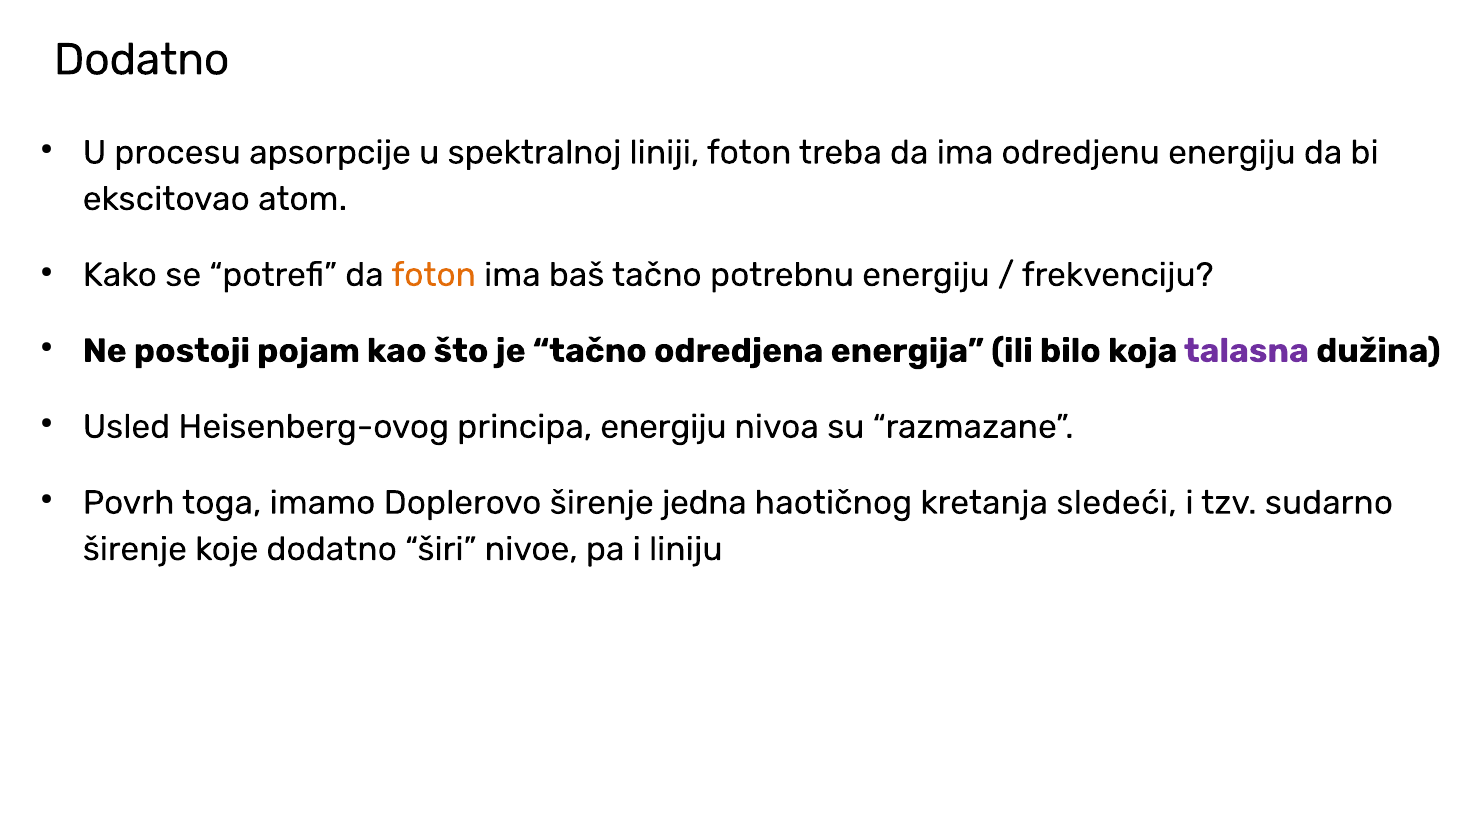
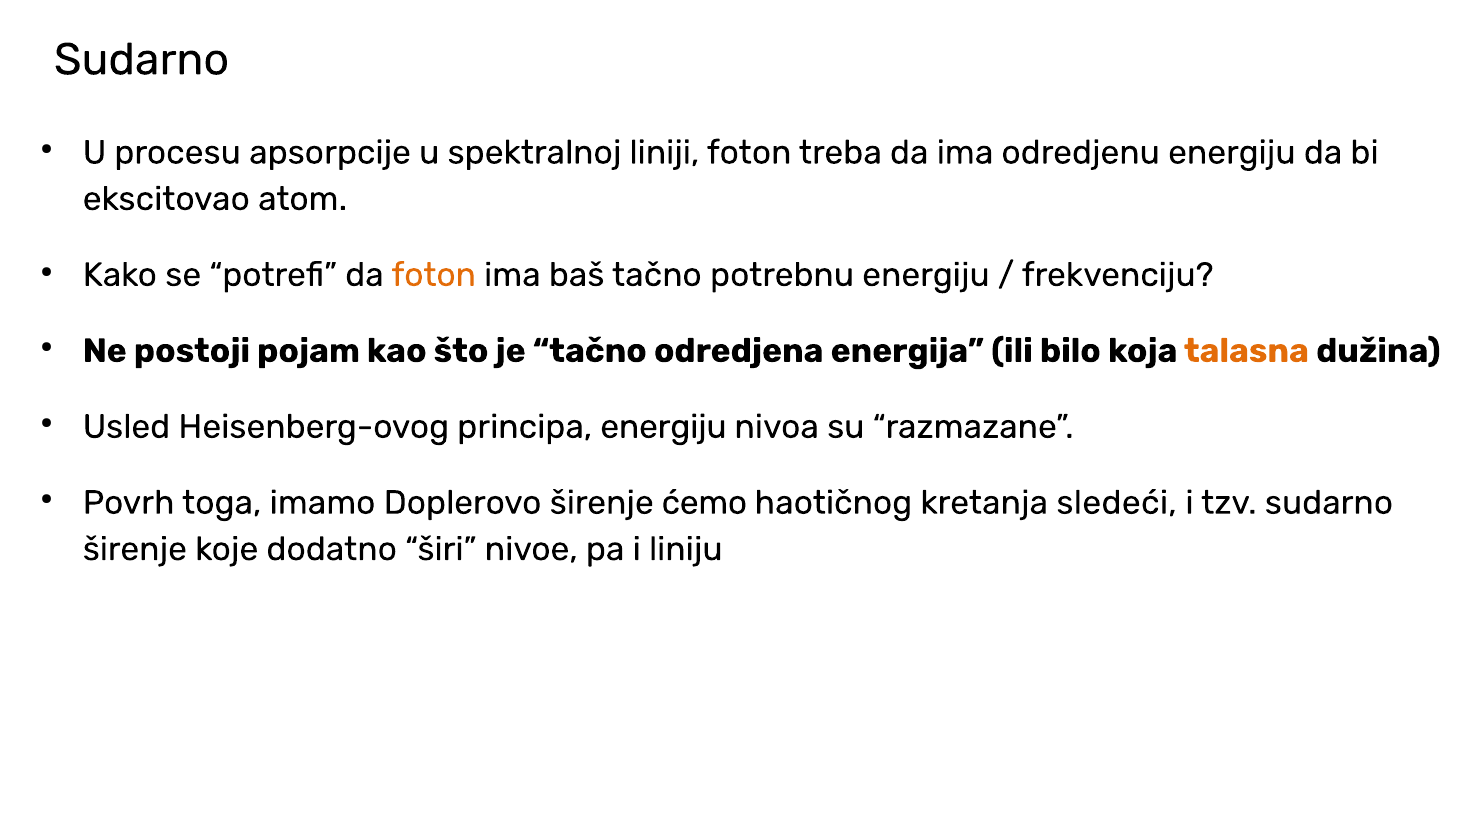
Dodatno at (142, 60): Dodatno -> Sudarno
talasna colour: purple -> orange
jedna: jedna -> ćemo
